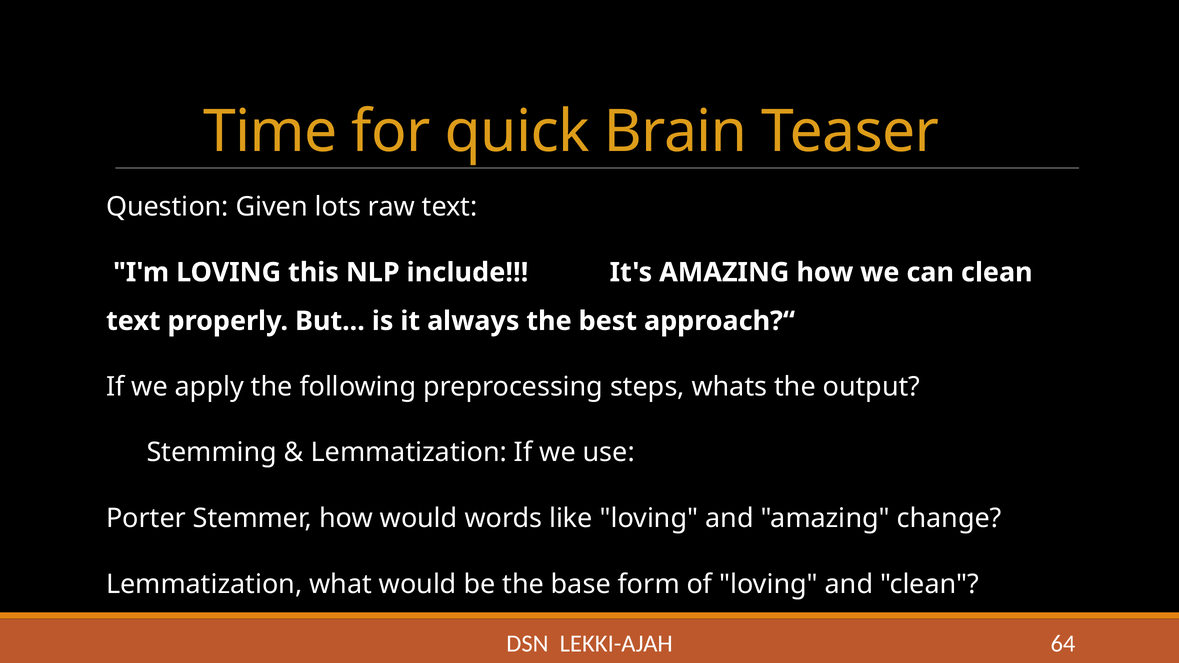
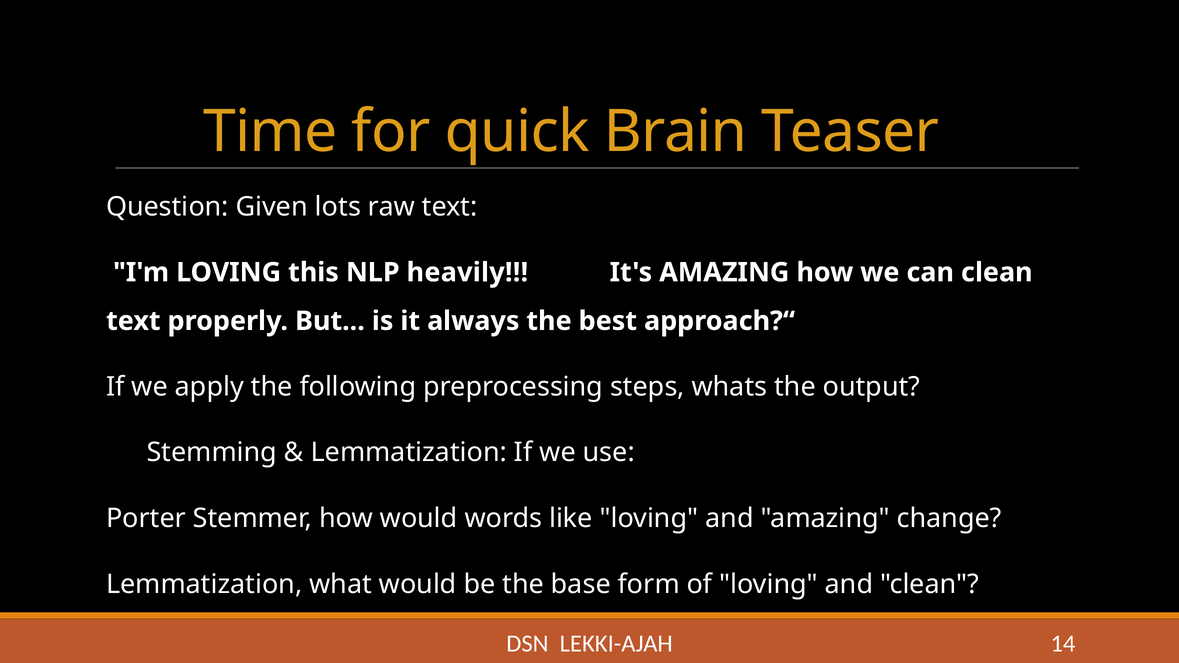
include: include -> heavily
64: 64 -> 14
